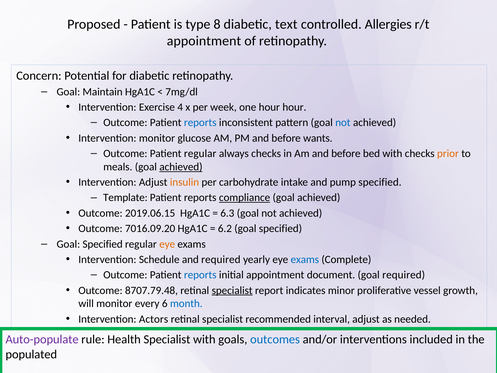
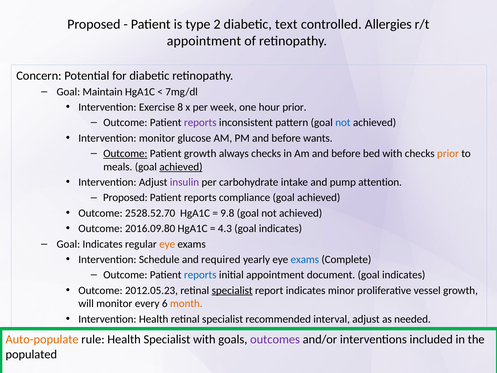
8: 8 -> 2
4: 4 -> 8
hour hour: hour -> prior
reports at (200, 123) colour: blue -> purple
Outcome at (125, 153) underline: none -> present
Patient regular: regular -> growth
insulin colour: orange -> purple
pump specified: specified -> attention
Template at (125, 198): Template -> Proposed
compliance underline: present -> none
2019.06.15: 2019.06.15 -> 2528.52.70
6.3: 6.3 -> 9.8
7016.09.20: 7016.09.20 -> 2016.09.80
6.2: 6.2 -> 4.3
specified at (280, 228): specified -> indicates
Specified at (103, 244): Specified -> Indicates
required at (404, 275): required -> indicates
8707.79.48: 8707.79.48 -> 2012.05.23
month colour: blue -> orange
Intervention Actors: Actors -> Health
Auto-populate colour: purple -> orange
outcomes colour: blue -> purple
